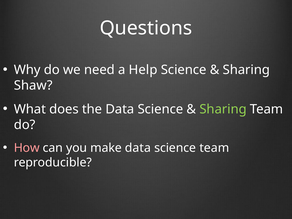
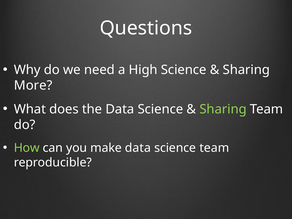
Help: Help -> High
Shaw: Shaw -> More
How colour: pink -> light green
